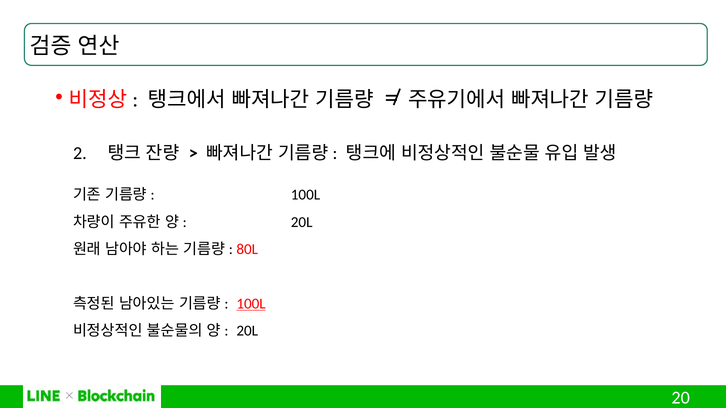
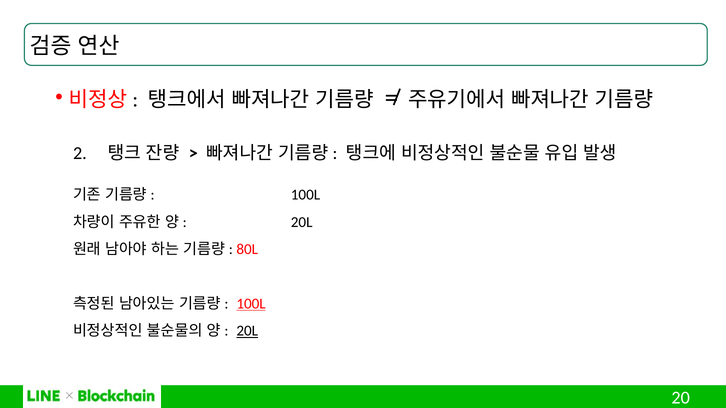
20L at (247, 331) underline: none -> present
